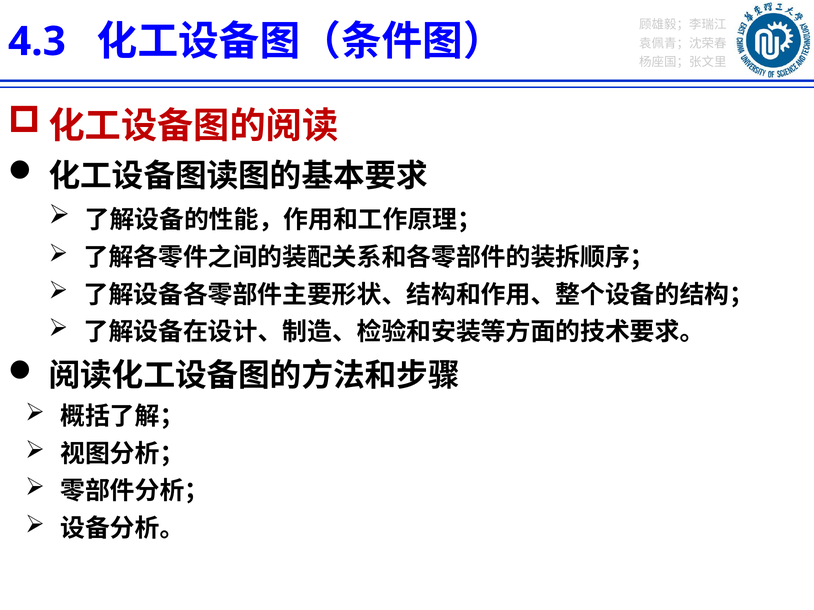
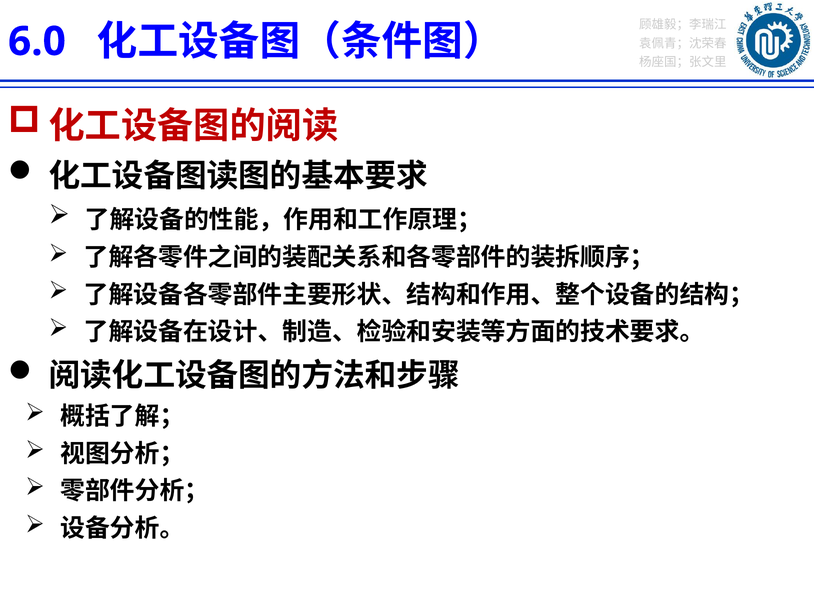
4.3: 4.3 -> 6.0
